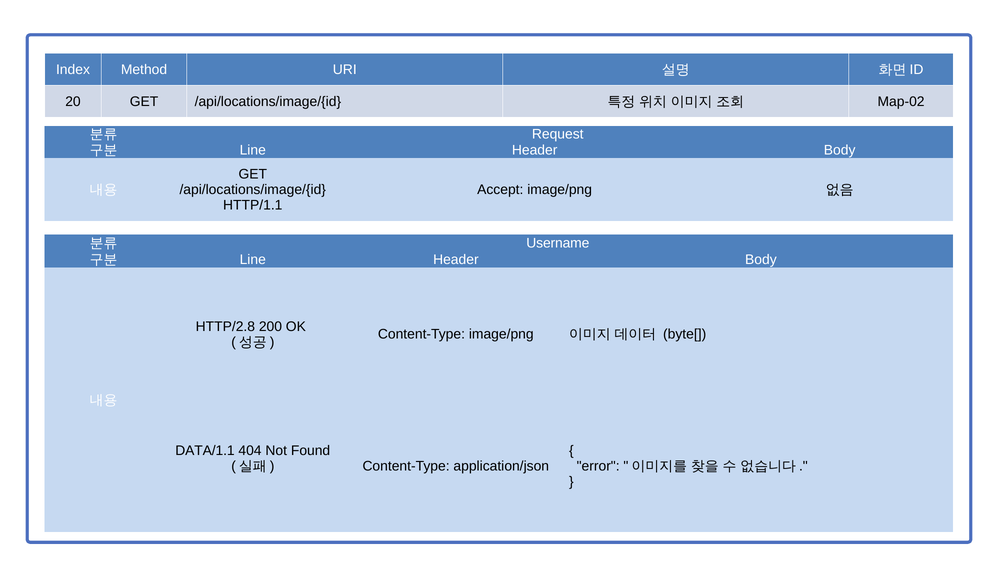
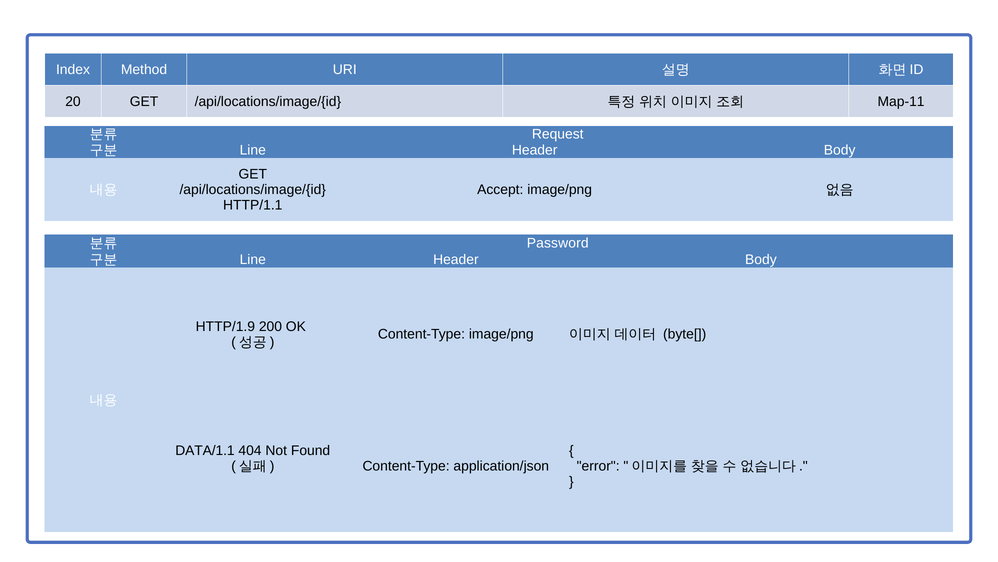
Map-02: Map-02 -> Map-11
Username: Username -> Password
HTTP/2.8: HTTP/2.8 -> HTTP/1.9
